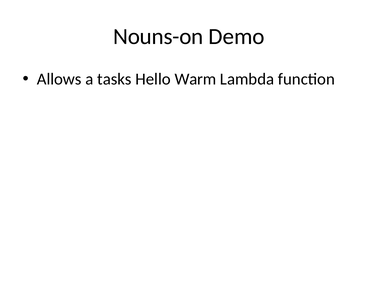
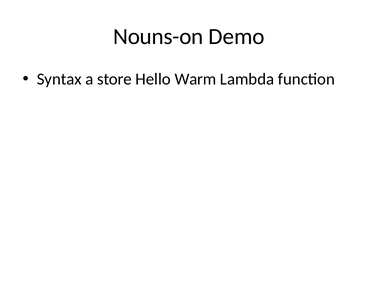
Allows: Allows -> Syntax
tasks: tasks -> store
